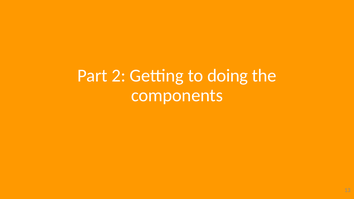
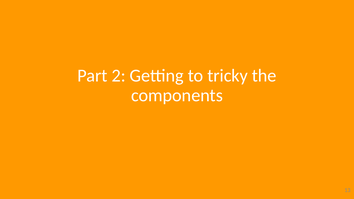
doing: doing -> tricky
